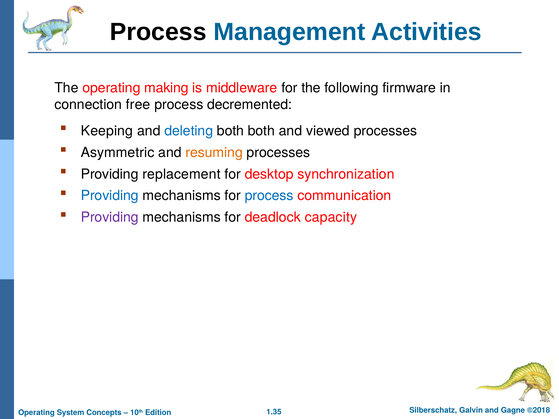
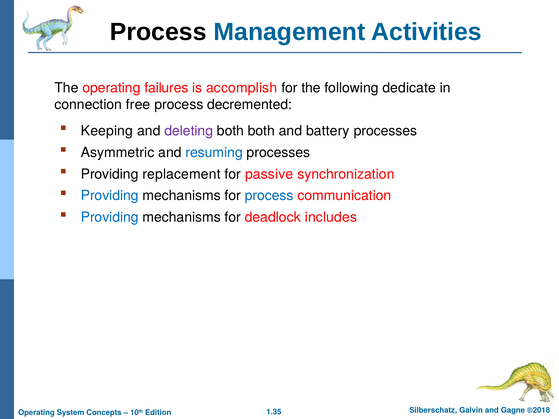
making: making -> failures
middleware: middleware -> accomplish
firmware: firmware -> dedicate
deleting colour: blue -> purple
viewed: viewed -> battery
resuming colour: orange -> blue
desktop: desktop -> passive
Providing at (110, 217) colour: purple -> blue
capacity: capacity -> includes
